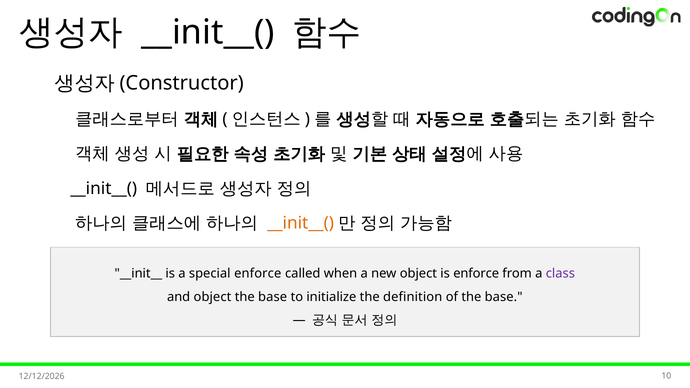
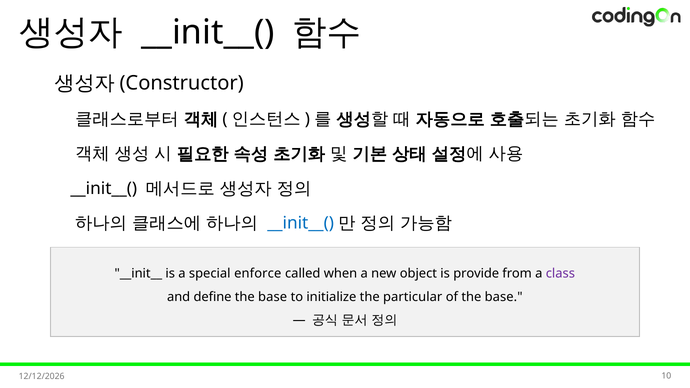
__init__( at (301, 223) colour: orange -> blue
is enforce: enforce -> provide
and object: object -> define
definition: definition -> particular
